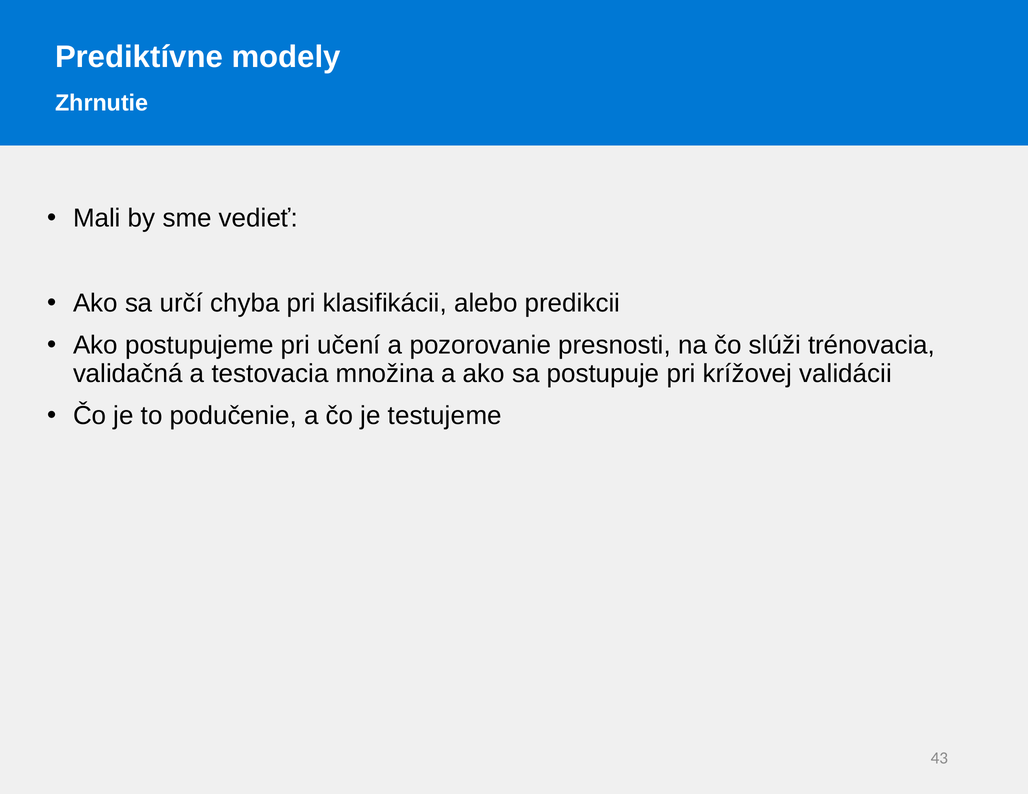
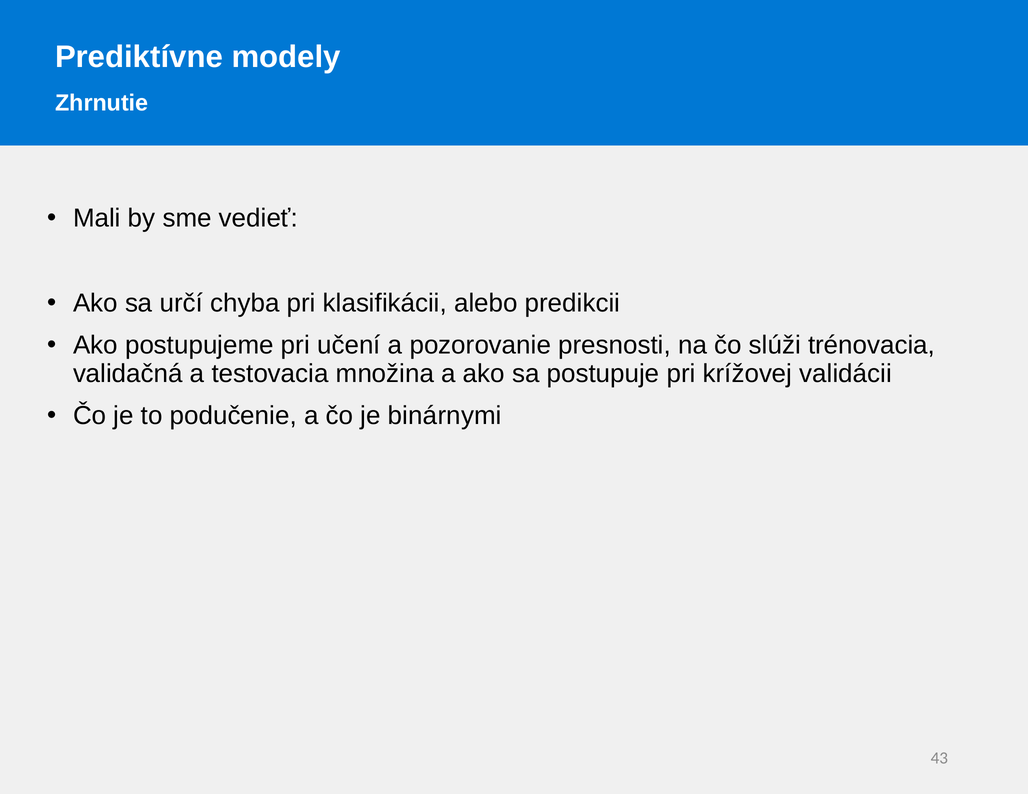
testujeme: testujeme -> binárnymi
